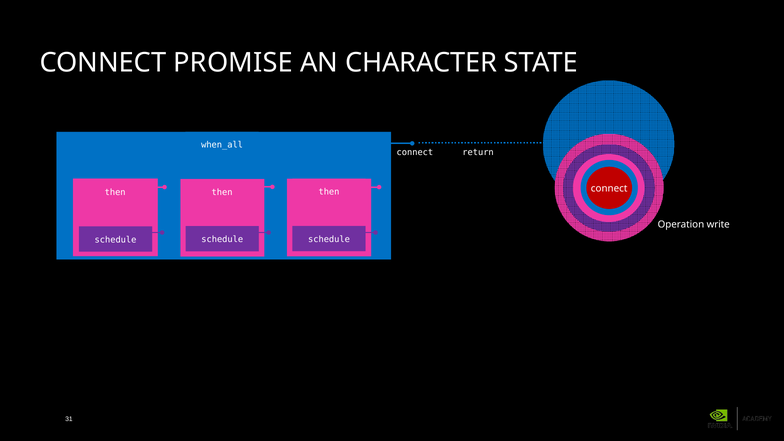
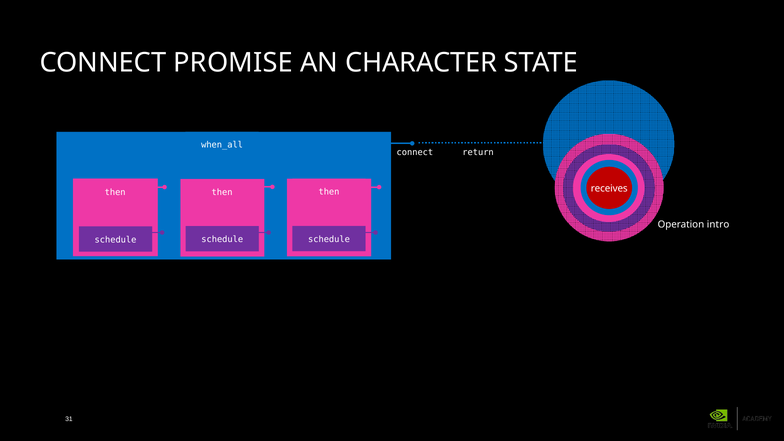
connect at (609, 189): connect -> receives
write: write -> intro
